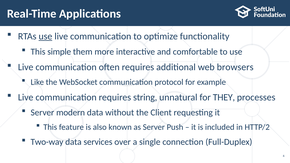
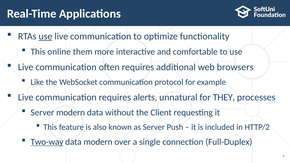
simple: simple -> online
string: string -> alerts
Two-way underline: none -> present
data services: services -> modern
